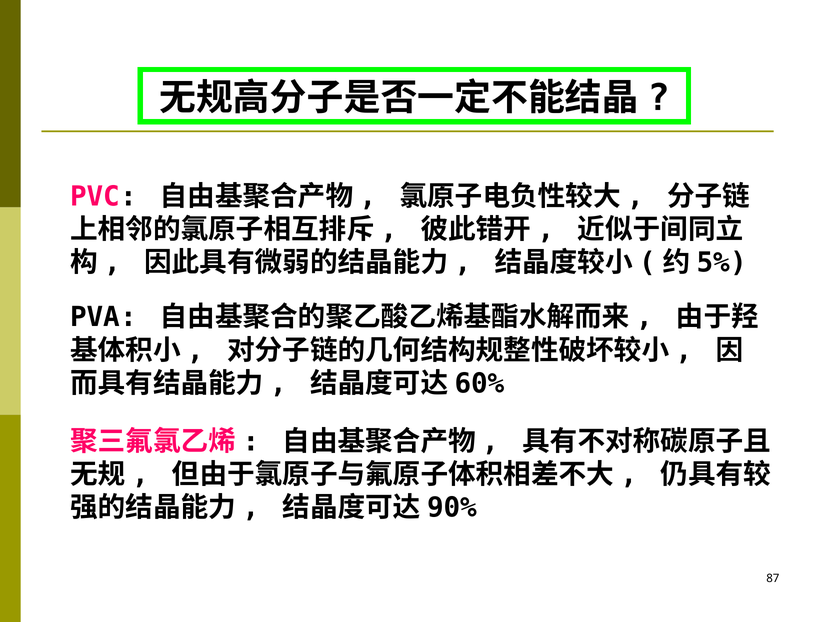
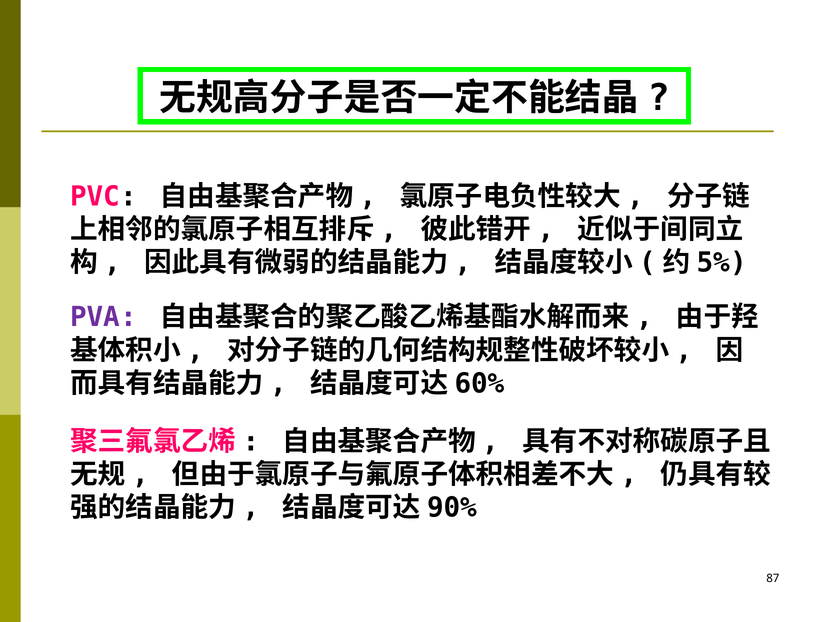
PVA colour: black -> purple
